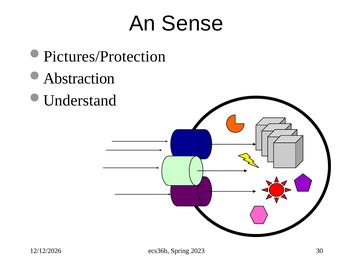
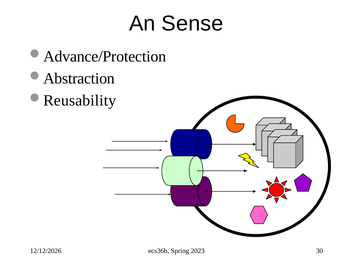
Pictures/Protection: Pictures/Protection -> Advance/Protection
Understand: Understand -> Reusability
